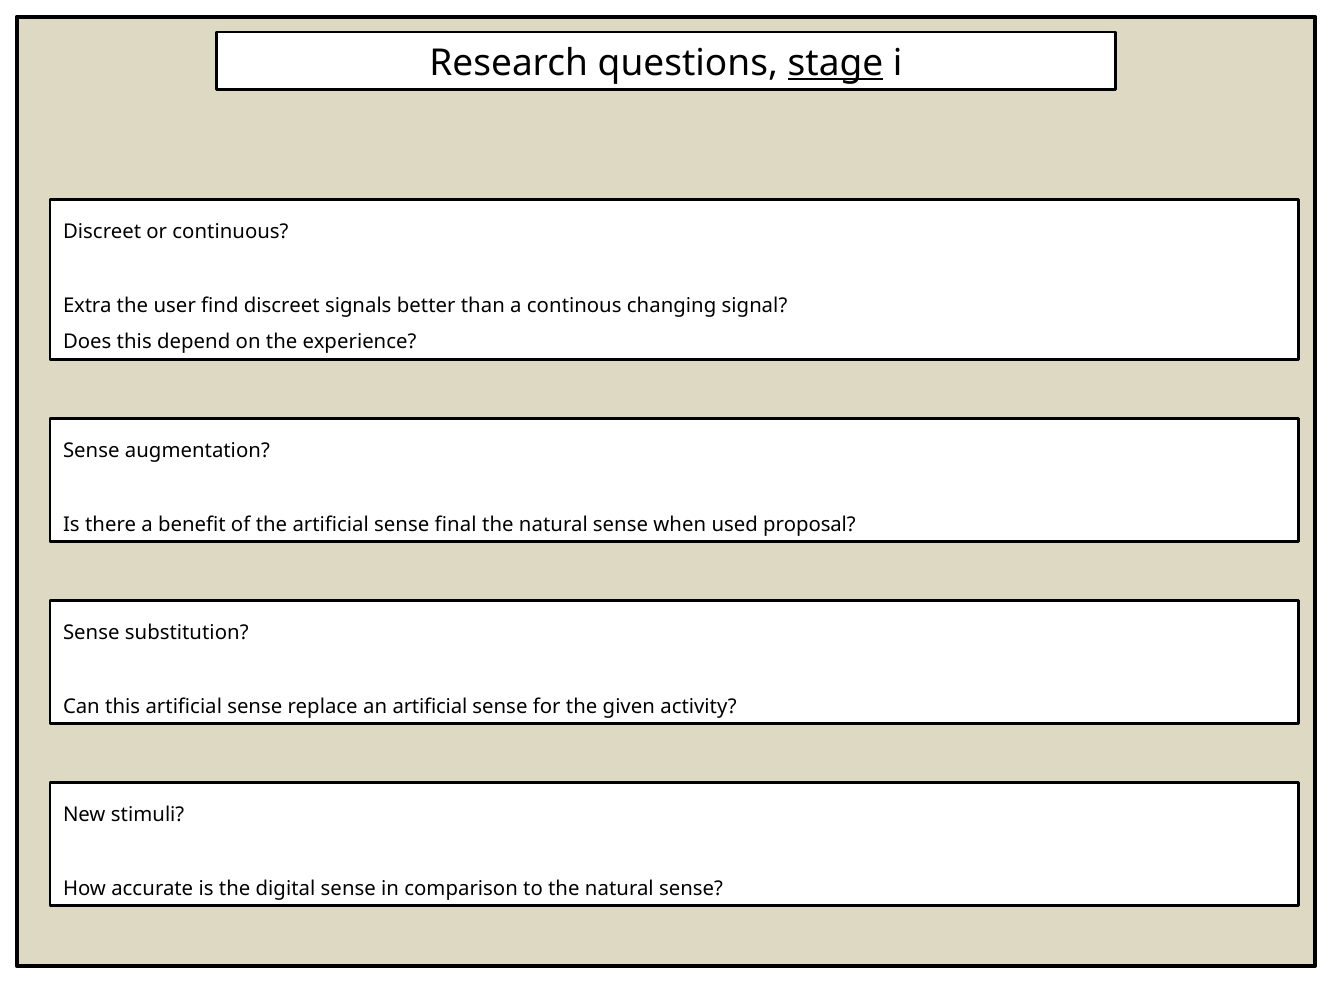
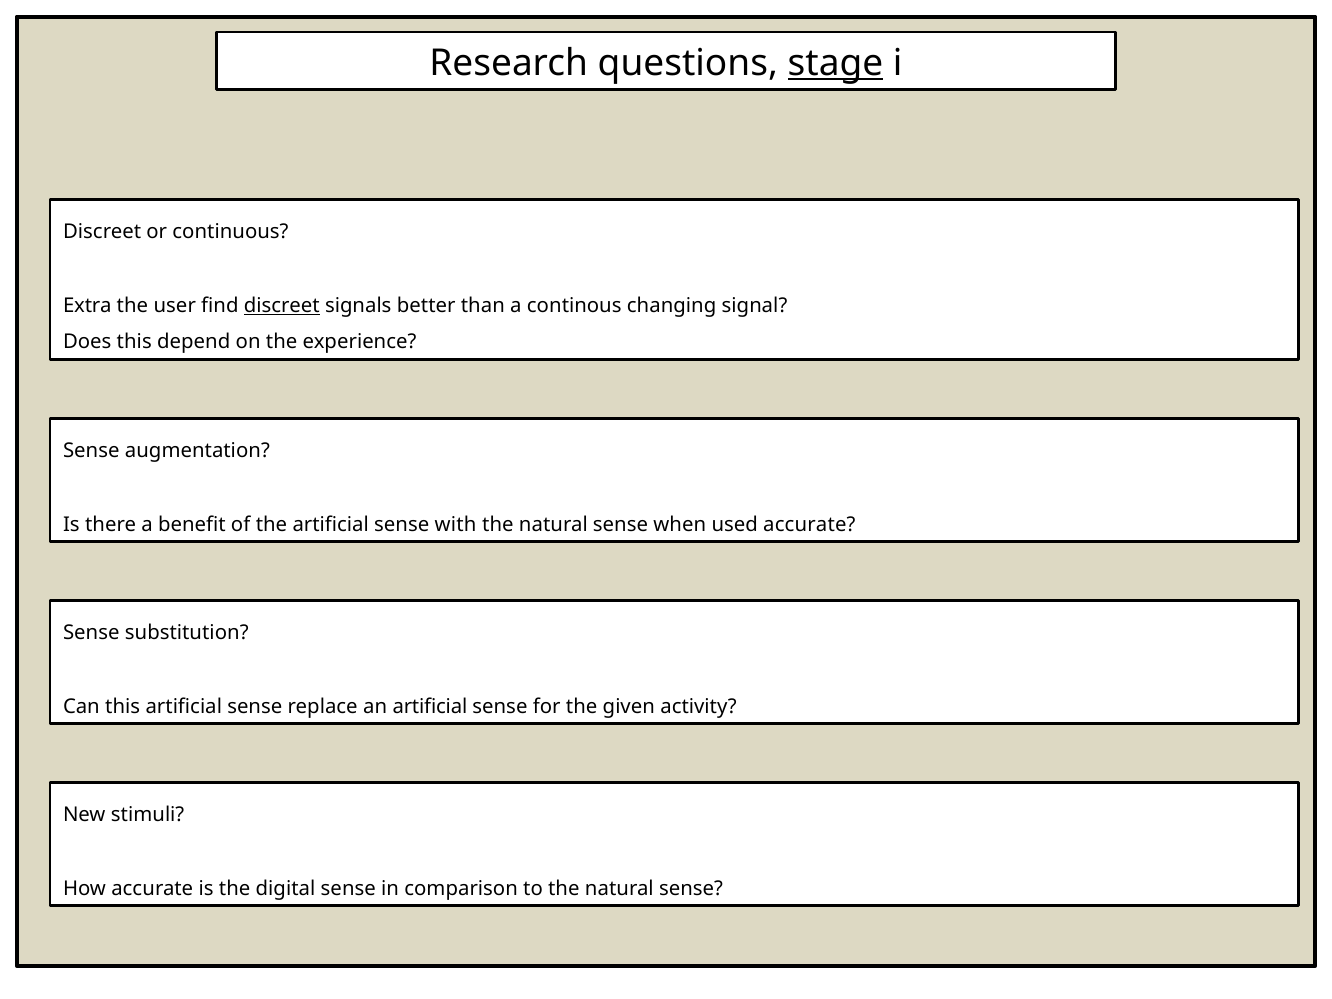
discreet at (282, 305) underline: none -> present
final: final -> with
used proposal: proposal -> accurate
